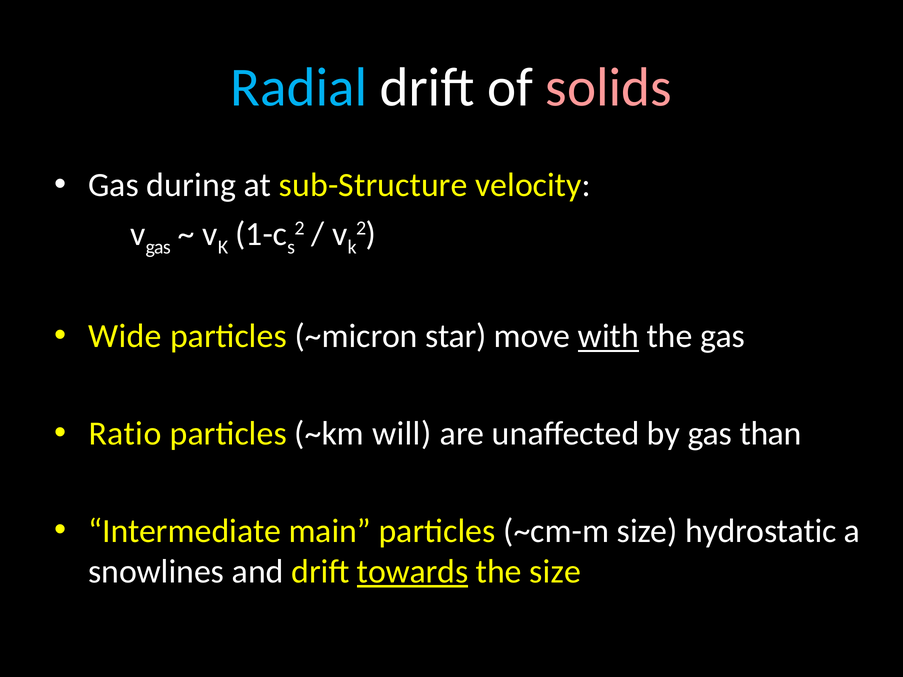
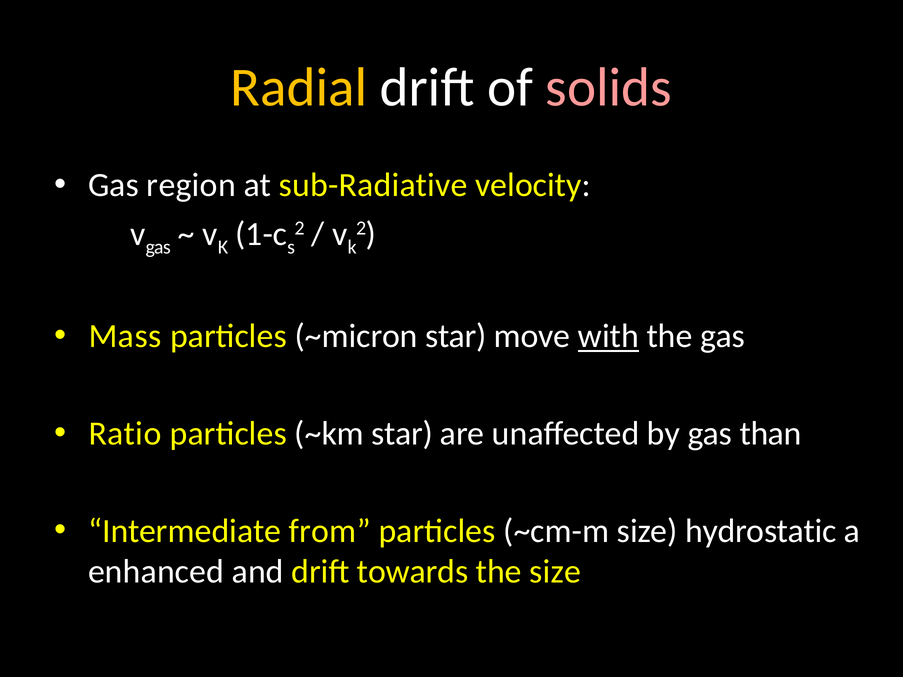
Radial colour: light blue -> yellow
during: during -> region
sub-Structure: sub-Structure -> sub-Radiative
Wide: Wide -> Mass
~km will: will -> star
main: main -> from
snowlines: snowlines -> enhanced
towards underline: present -> none
